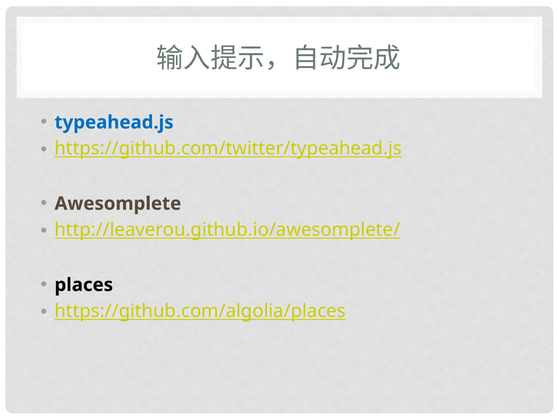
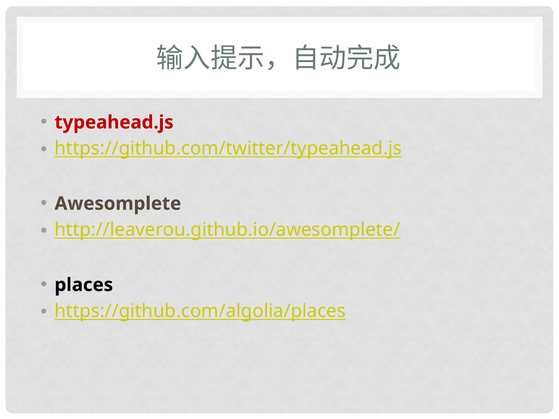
typeahead.js colour: blue -> red
